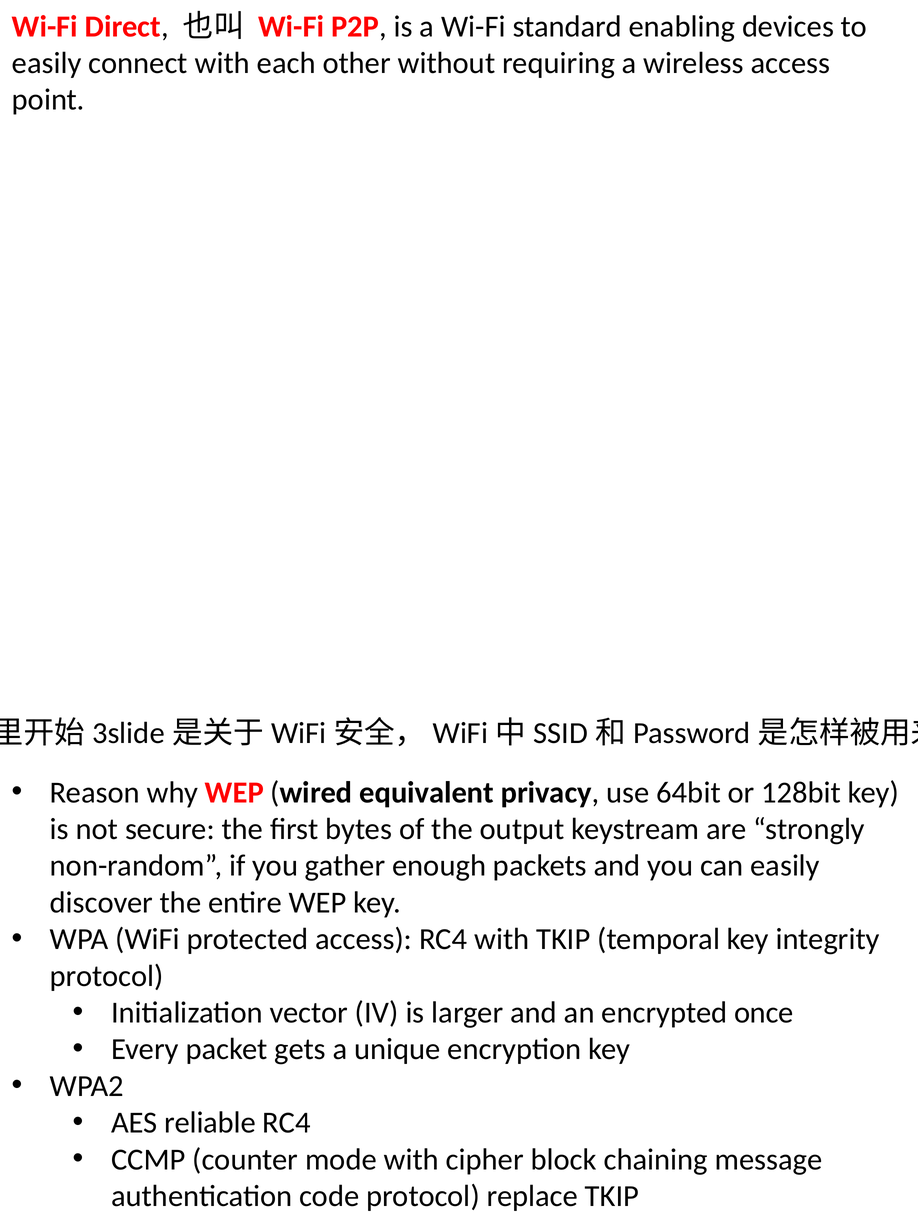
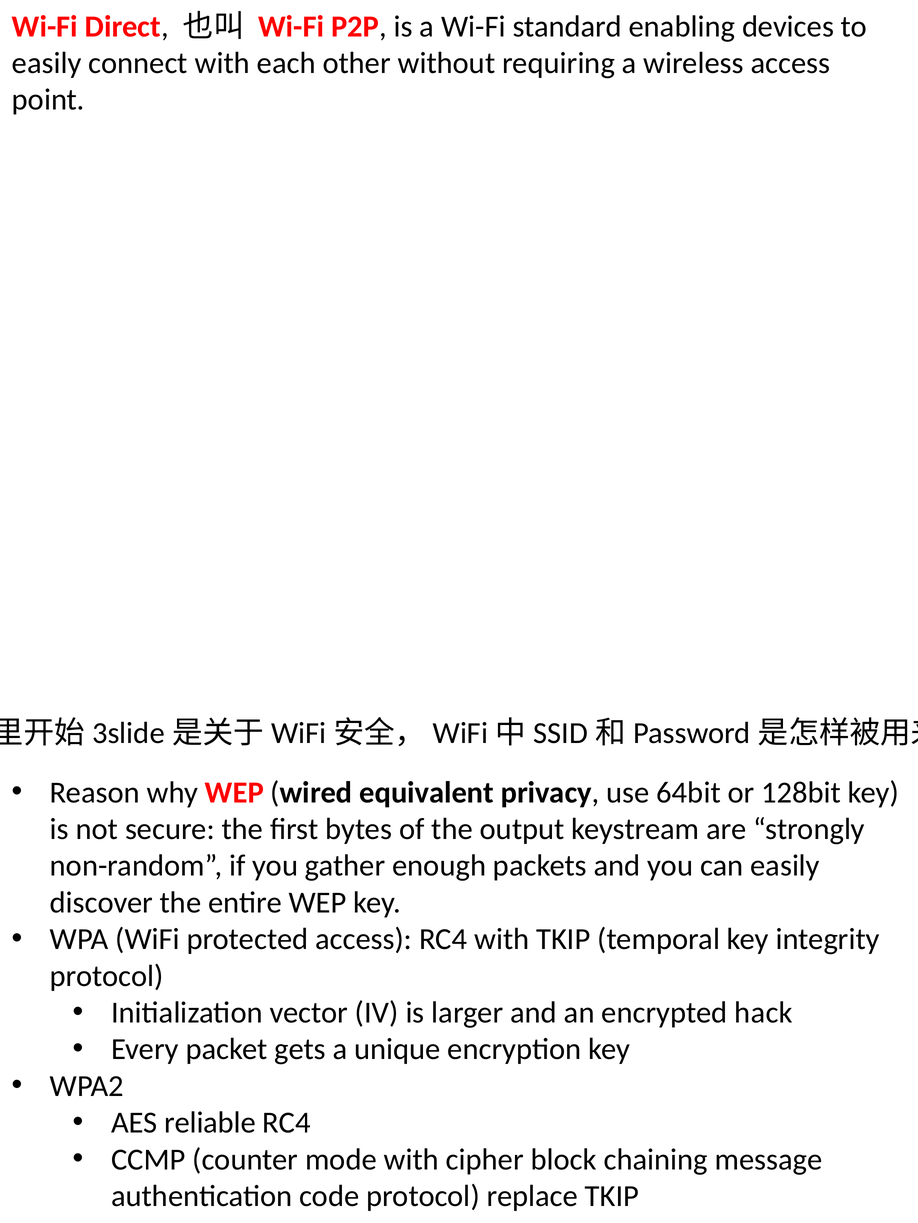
once: once -> hack
